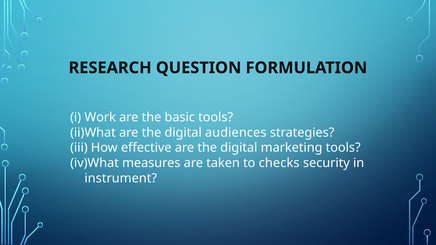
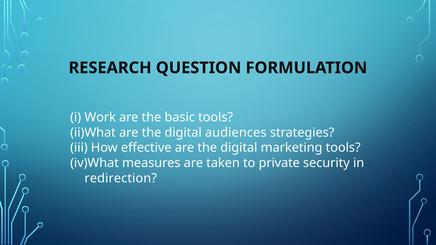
checks: checks -> private
instrument: instrument -> redirection
